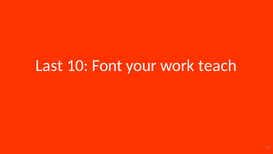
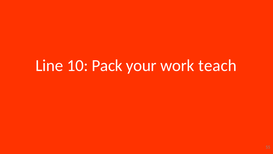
Last: Last -> Line
Font: Font -> Pack
